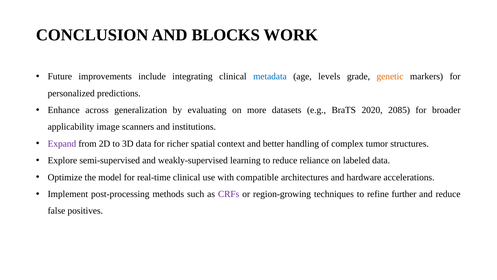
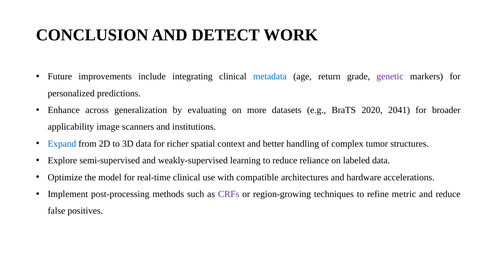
BLOCKS: BLOCKS -> DETECT
levels: levels -> return
genetic colour: orange -> purple
2085: 2085 -> 2041
Expand colour: purple -> blue
further: further -> metric
